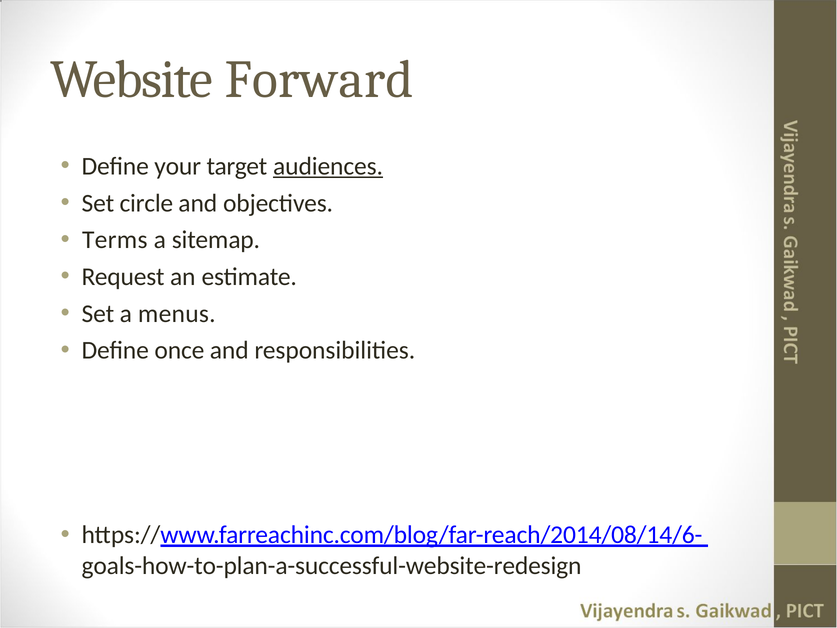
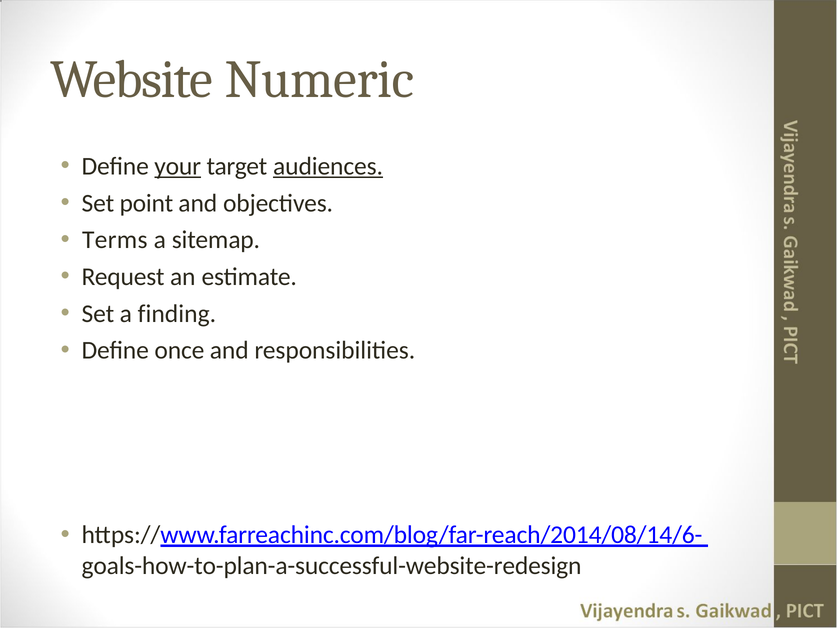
Forward: Forward -> Numeric
your underline: none -> present
circle: circle -> point
menus: menus -> finding
